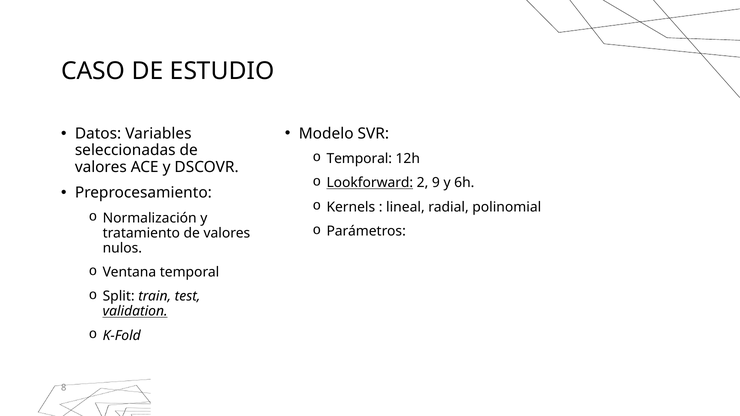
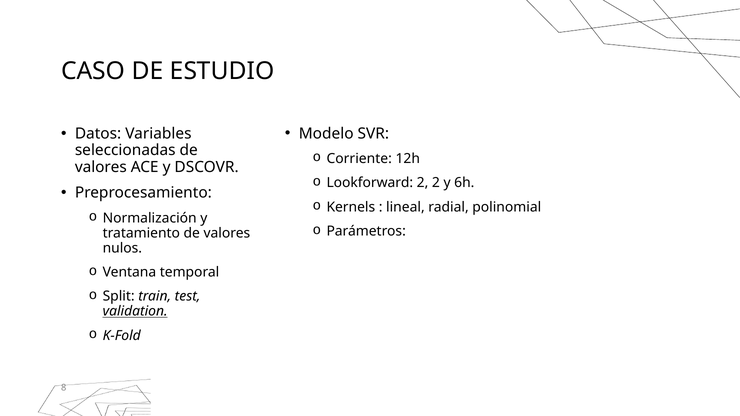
Temporal at (359, 159): Temporal -> Corriente
Lookforward underline: present -> none
2 9: 9 -> 2
